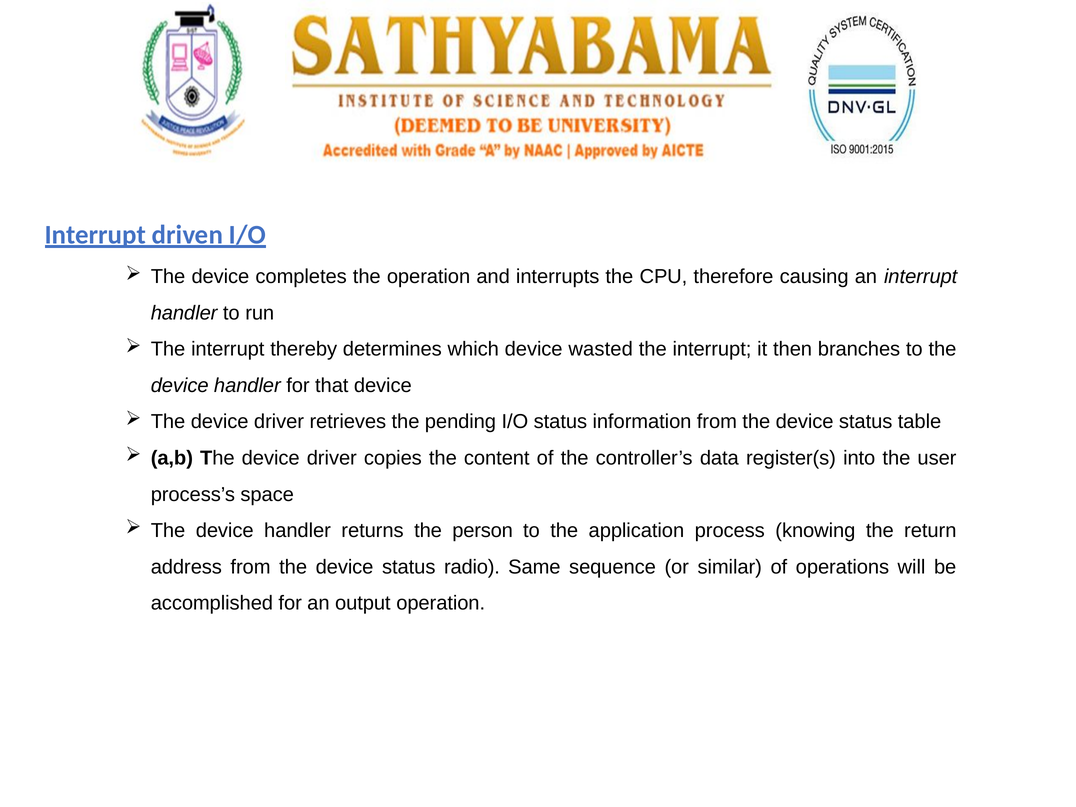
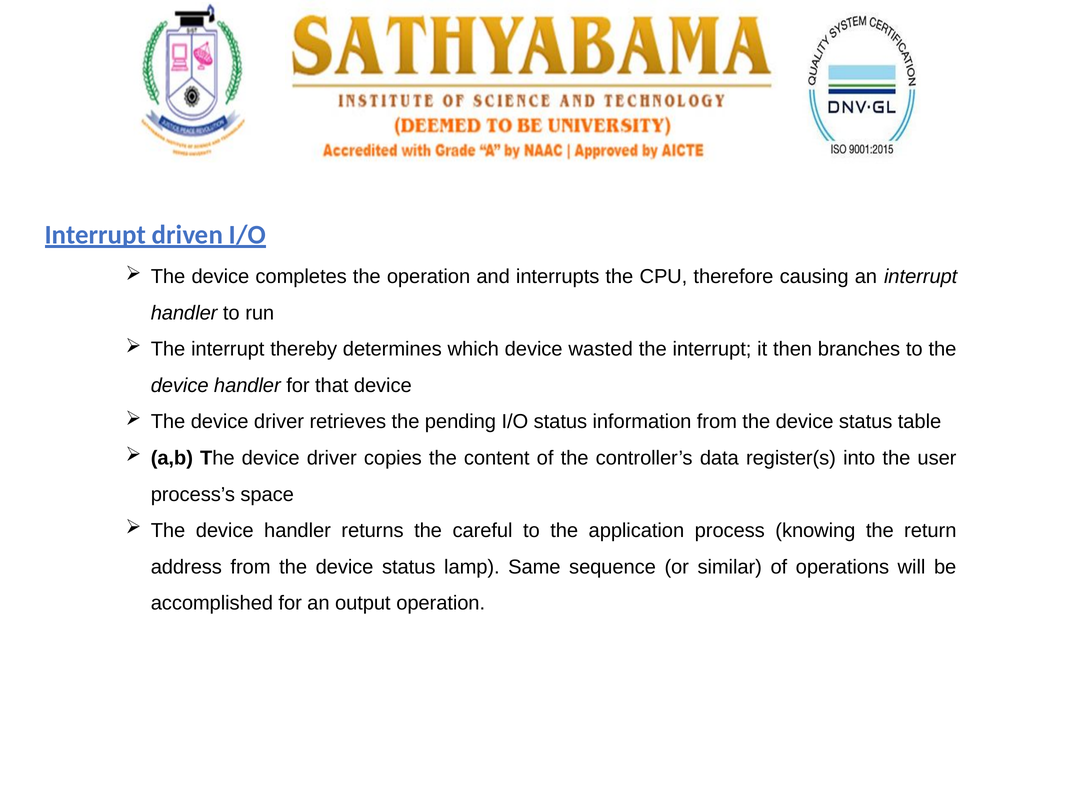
person: person -> careful
radio: radio -> lamp
